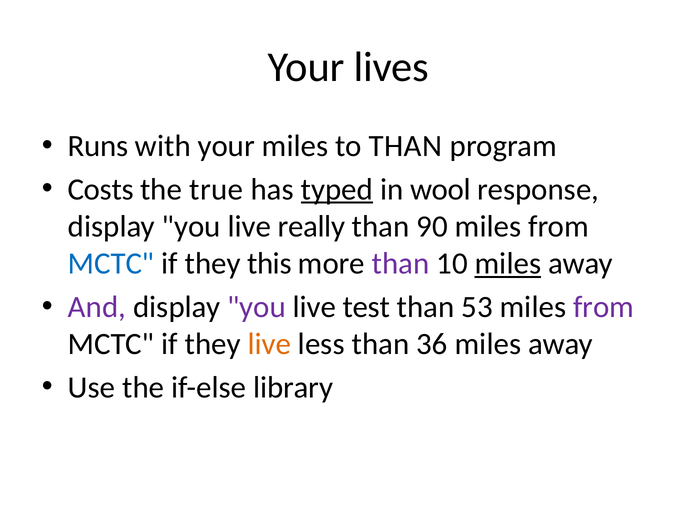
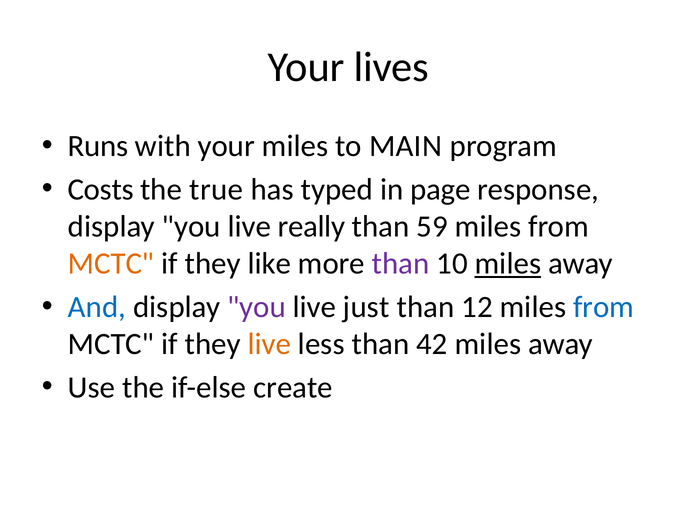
to THAN: THAN -> MAIN
typed underline: present -> none
wool: wool -> page
90: 90 -> 59
MCTC at (111, 264) colour: blue -> orange
this: this -> like
And colour: purple -> blue
test: test -> just
53: 53 -> 12
from at (604, 307) colour: purple -> blue
36: 36 -> 42
library: library -> create
